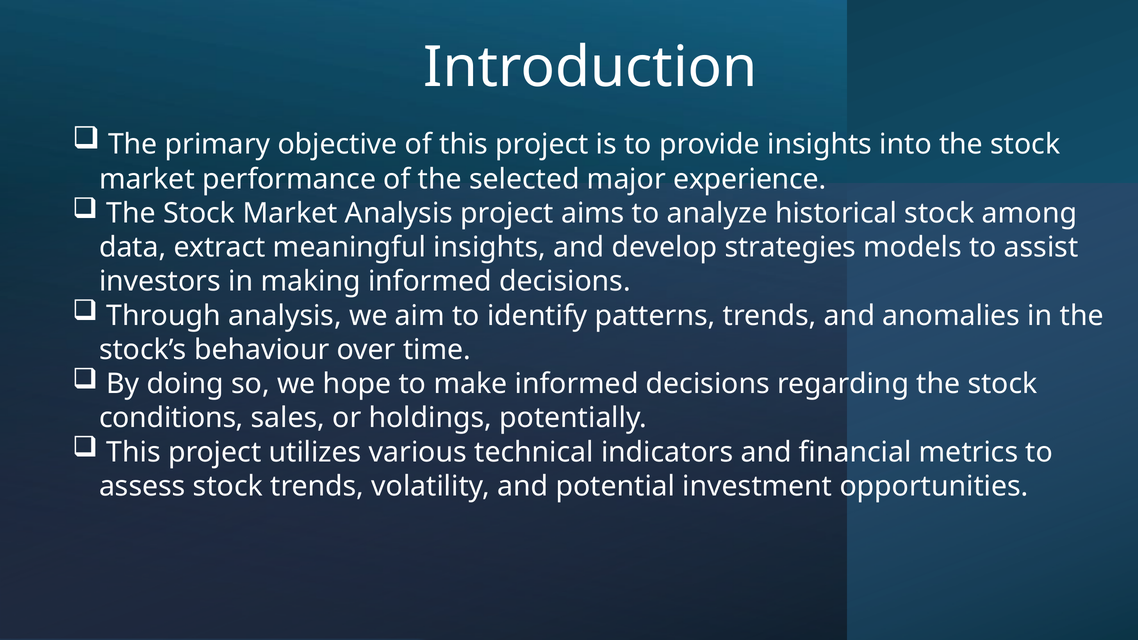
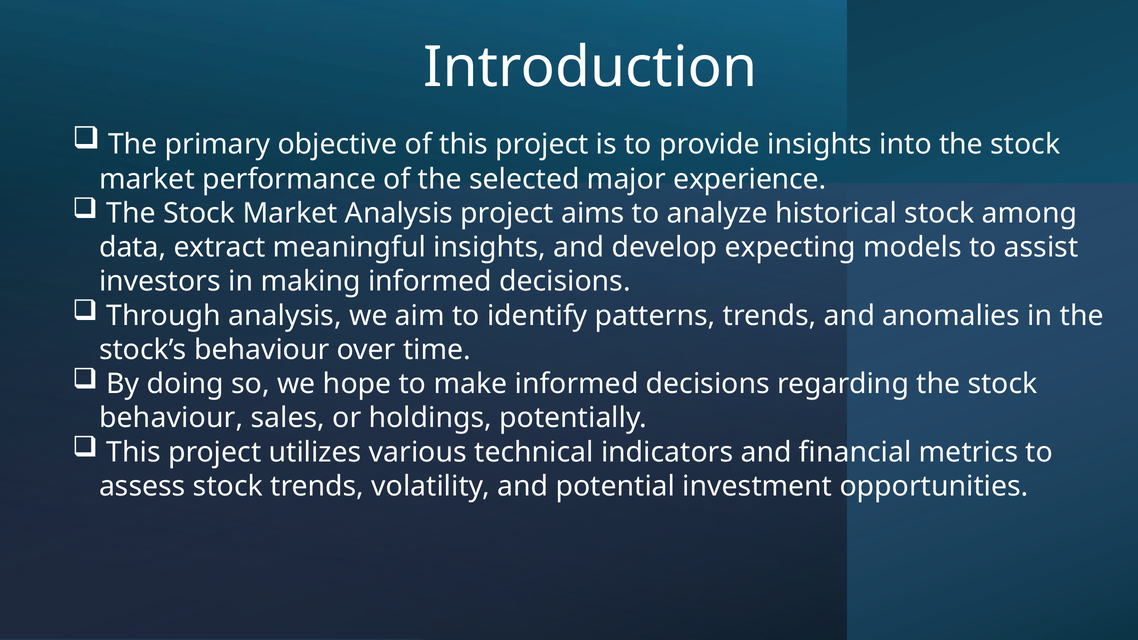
strategies: strategies -> expecting
conditions at (171, 418): conditions -> behaviour
